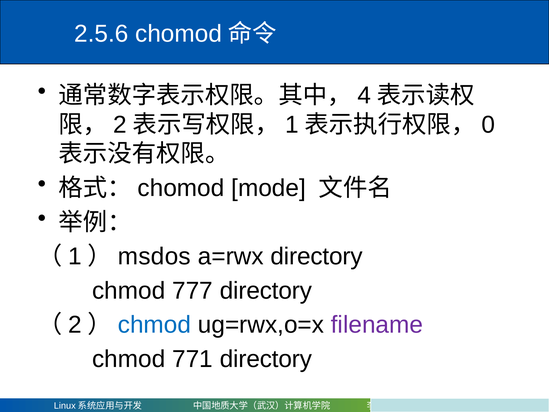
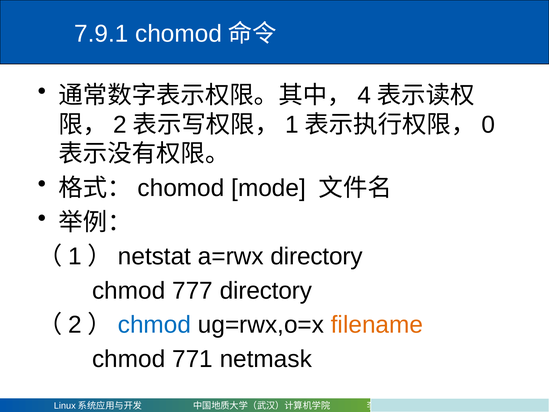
2.5.6: 2.5.6 -> 7.9.1
msdos: msdos -> netstat
filename colour: purple -> orange
771 directory: directory -> netmask
